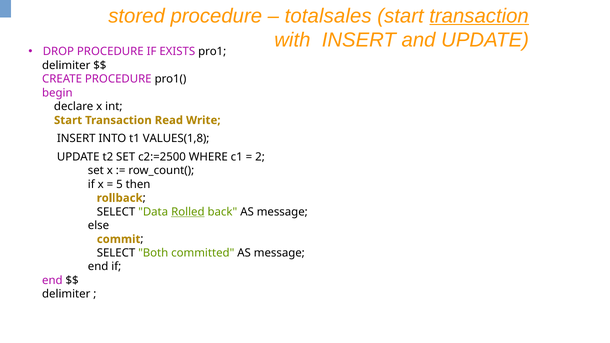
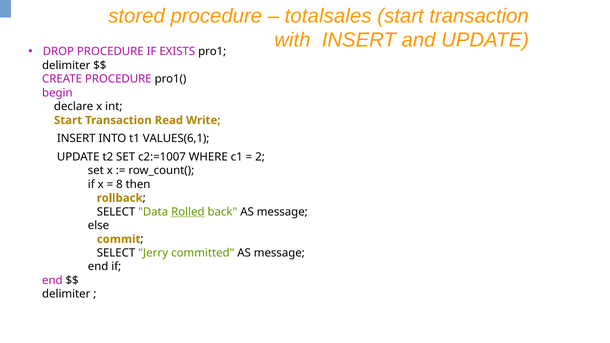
transaction at (479, 16) underline: present -> none
VALUES(1,8: VALUES(1,8 -> VALUES(6,1
c2:=2500: c2:=2500 -> c2:=1007
5: 5 -> 8
Both: Both -> Jerry
